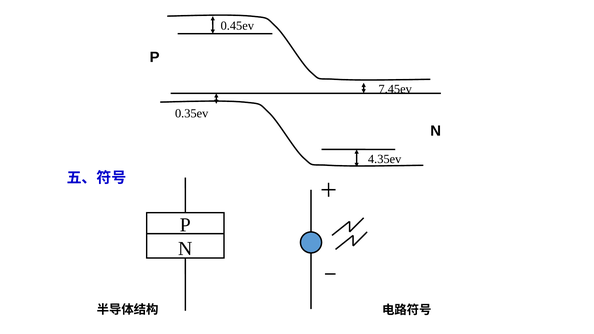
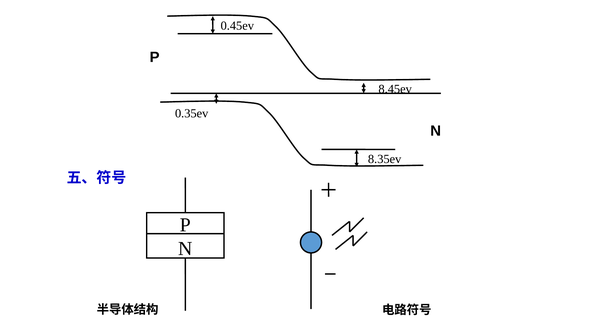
7.45ev: 7.45ev -> 8.45ev
4.35ev: 4.35ev -> 8.35ev
